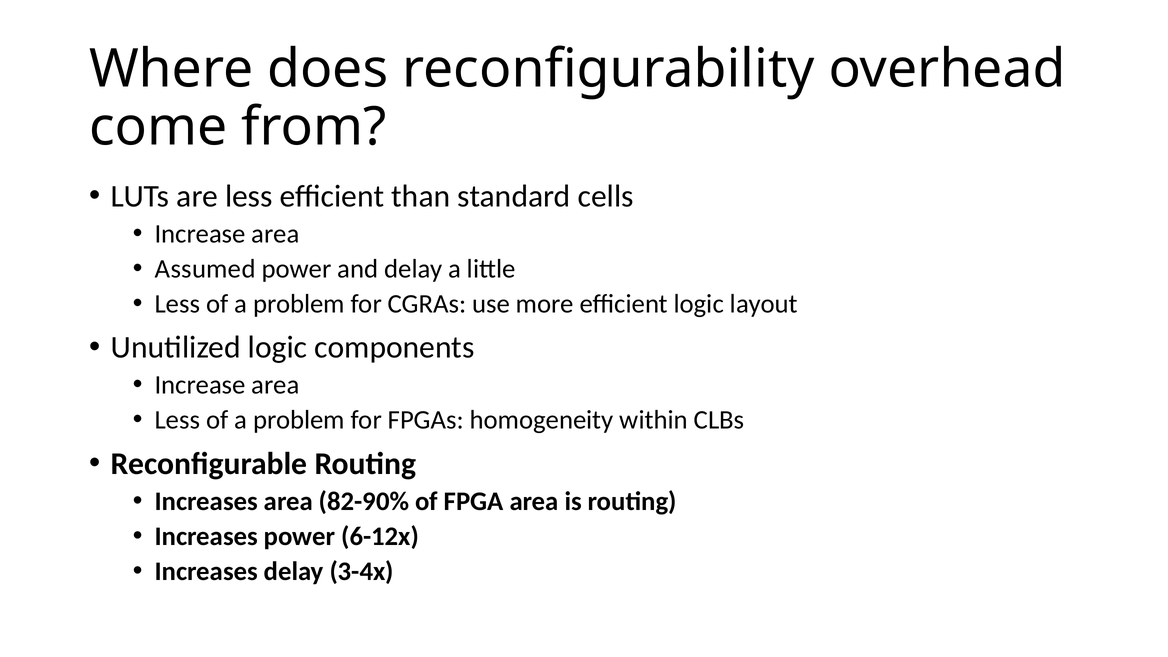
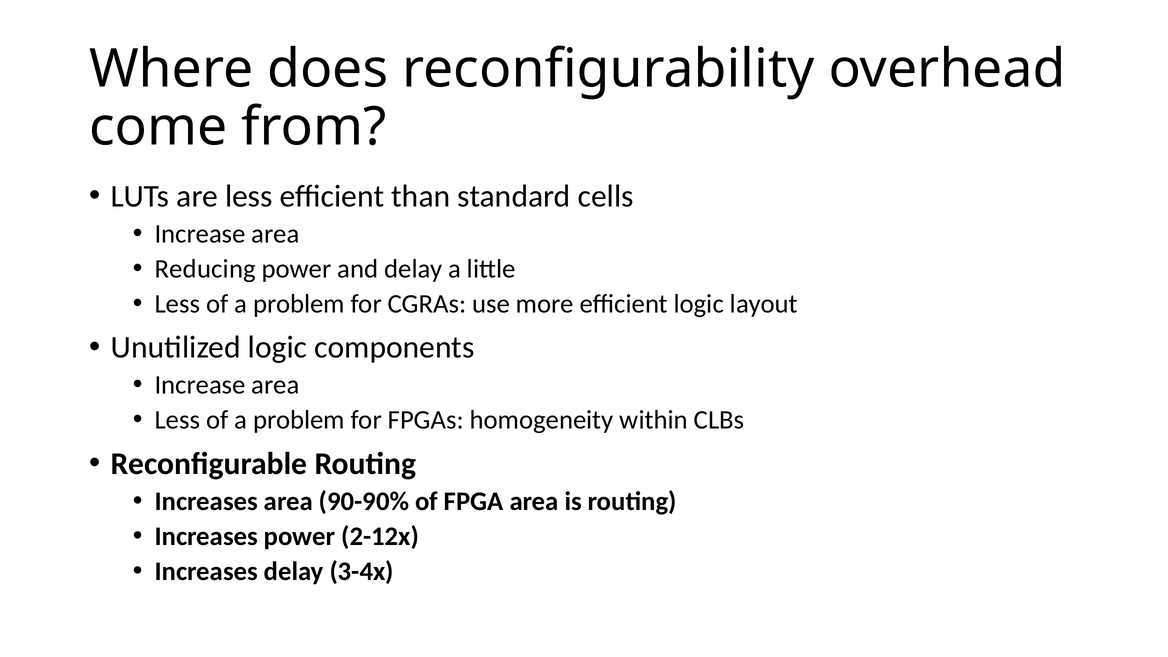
Assumed: Assumed -> Reducing
82-90%: 82-90% -> 90-90%
6-12x: 6-12x -> 2-12x
